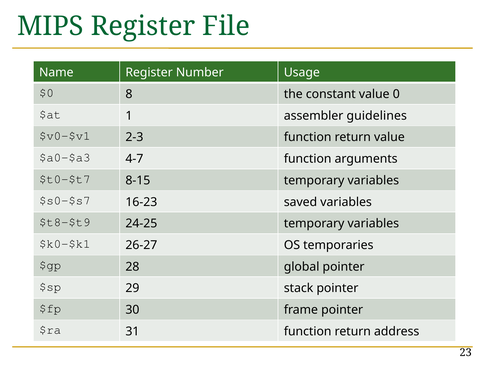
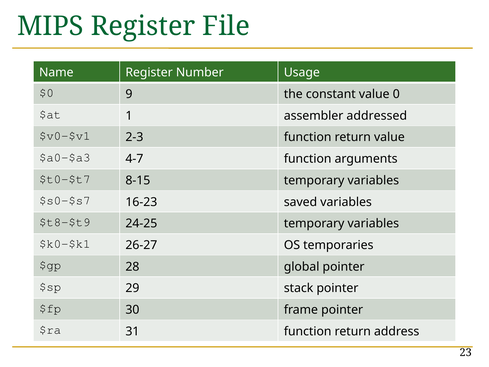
8: 8 -> 9
guidelines: guidelines -> addressed
